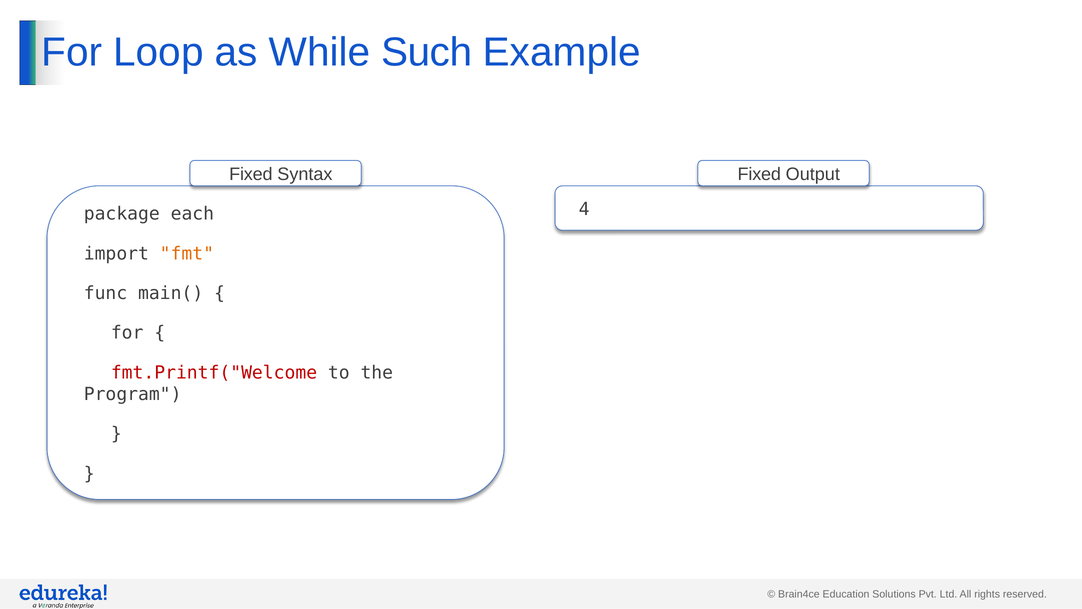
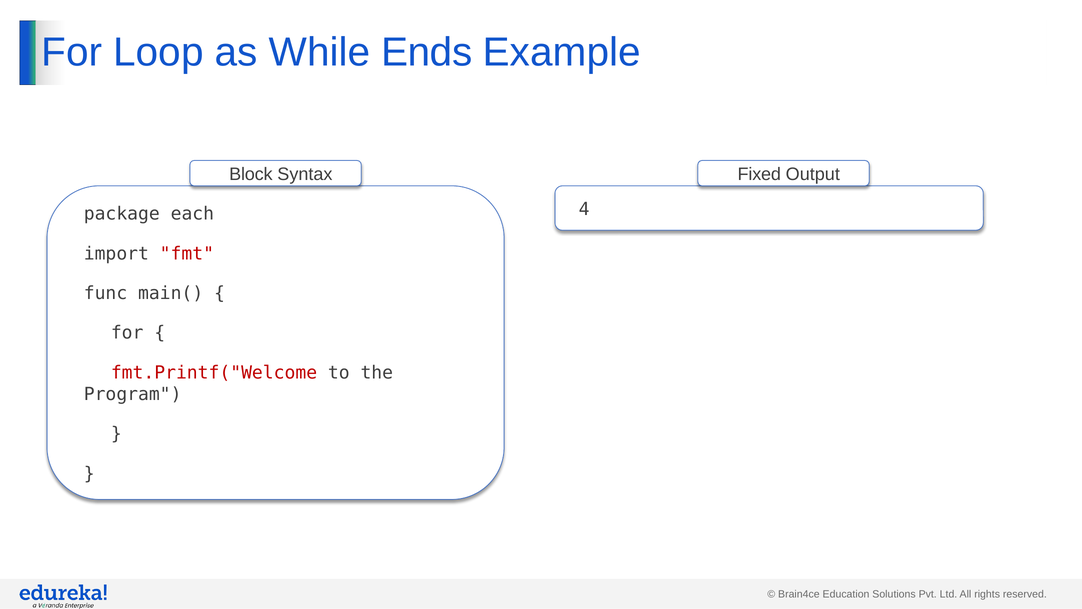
Such: Such -> Ends
Fixed at (251, 174): Fixed -> Block
fmt colour: orange -> red
